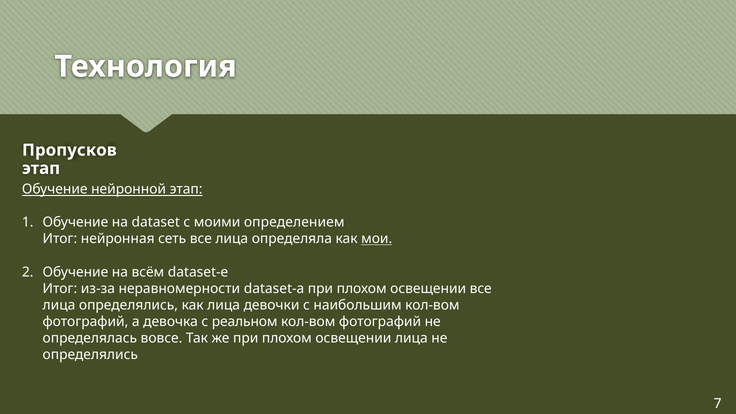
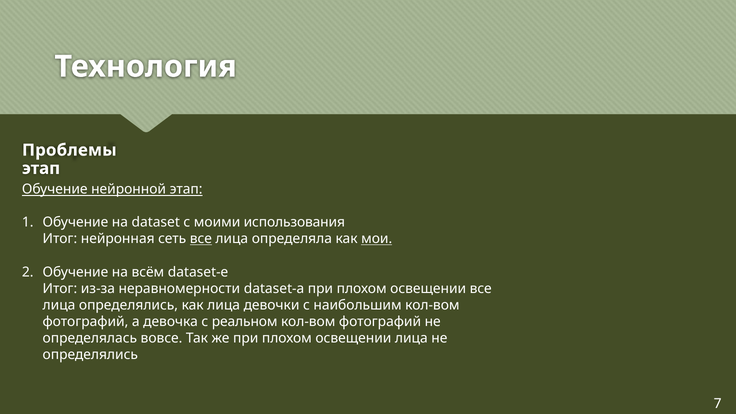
Пропусков: Пропусков -> Проблемы
определением: определением -> использования
все at (201, 239) underline: none -> present
